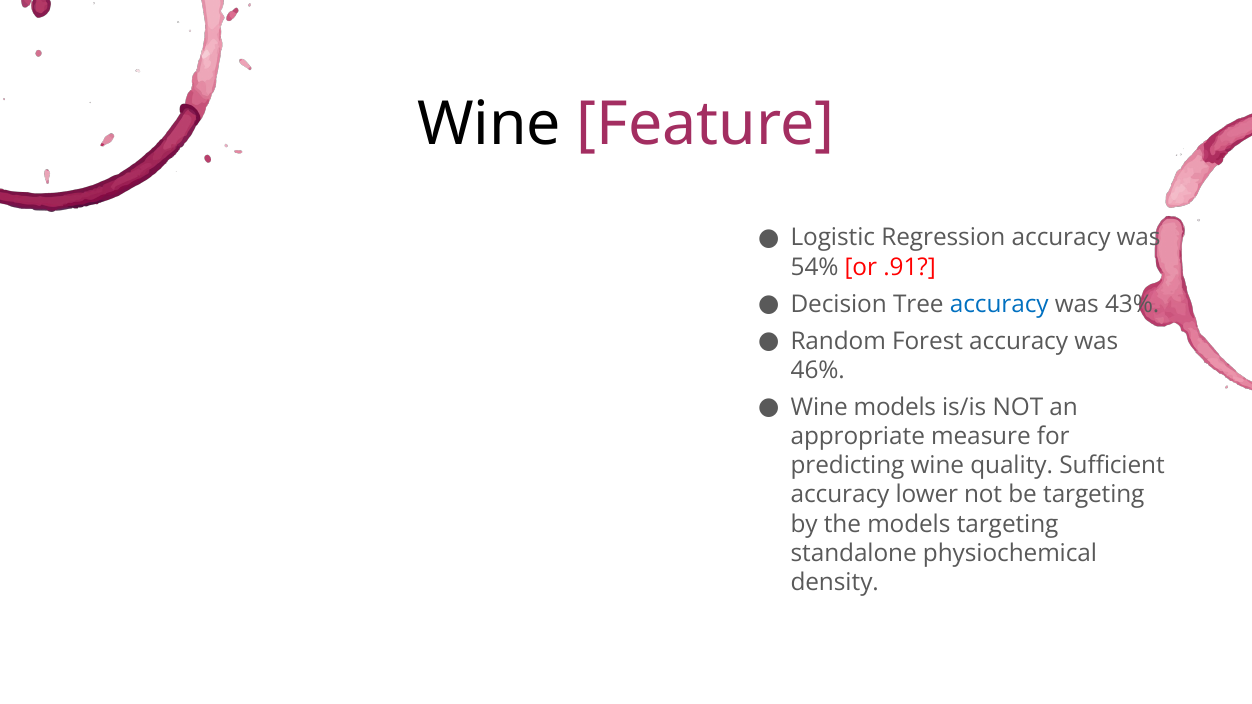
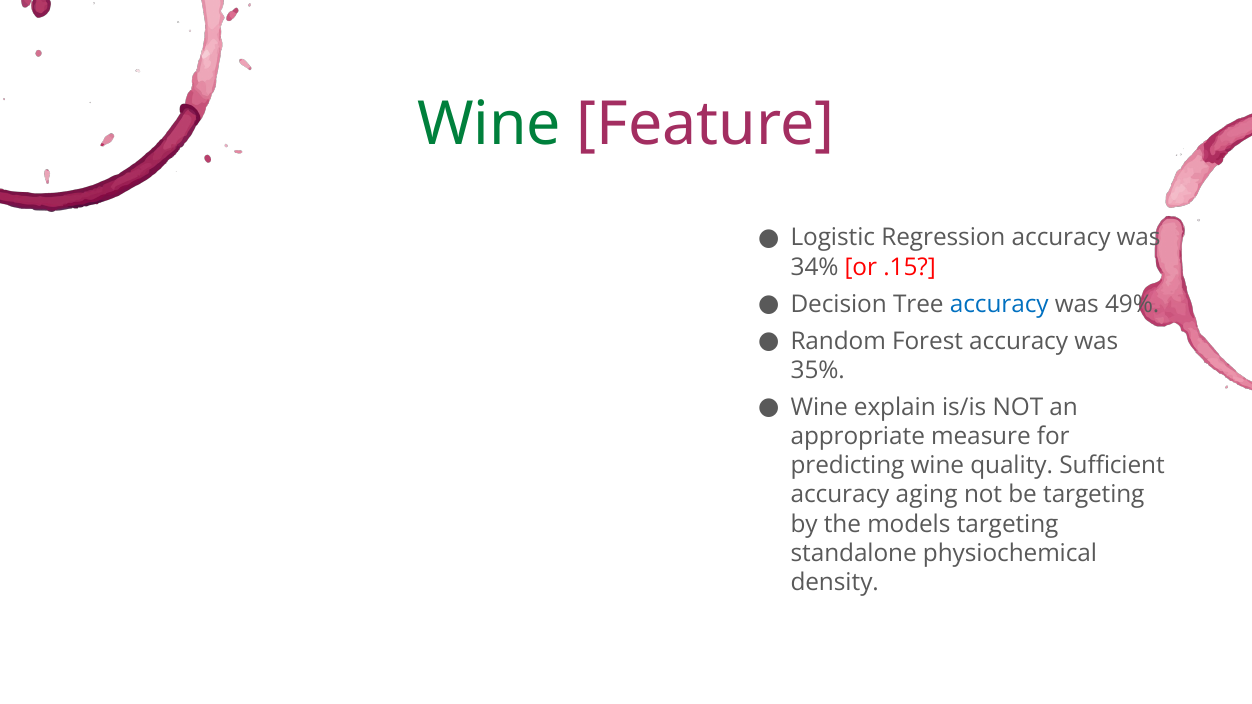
Wine at (489, 124) colour: black -> green
54%: 54% -> 34%
.91: .91 -> .15
43%: 43% -> 49%
46%: 46% -> 35%
Wine models: models -> explain
lower: lower -> aging
